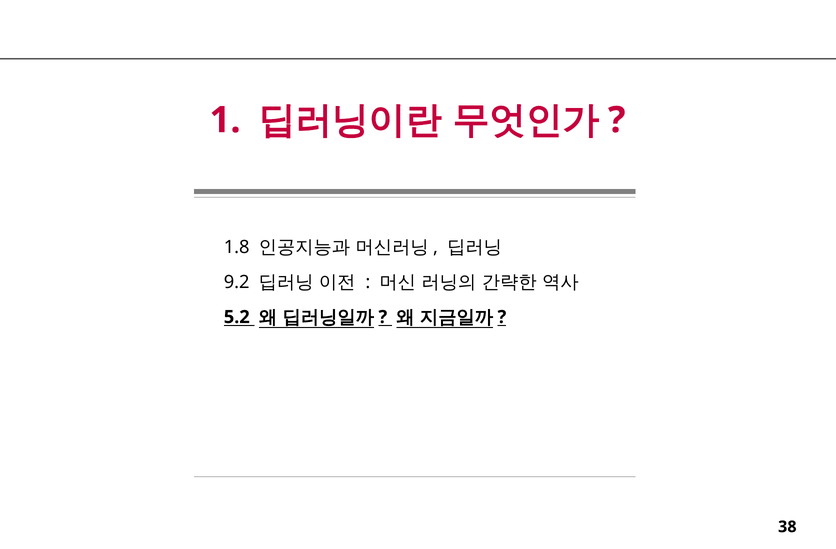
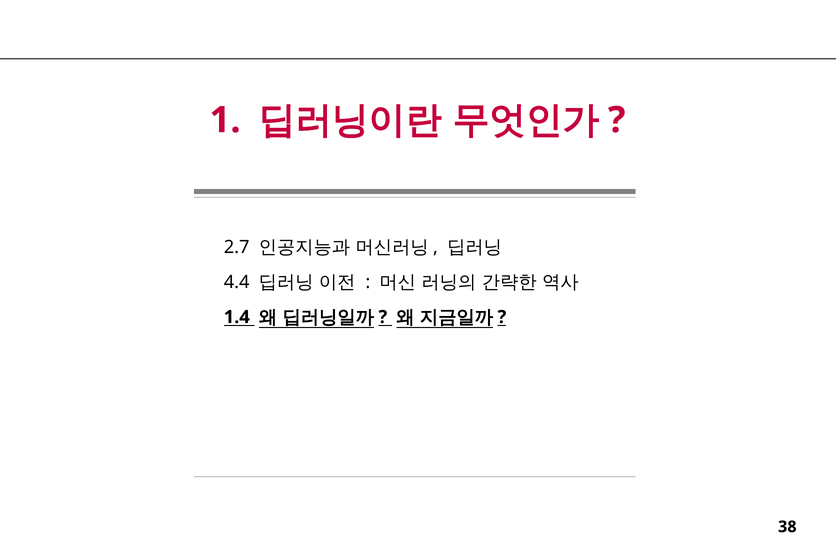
1.8: 1.8 -> 2.7
9.2: 9.2 -> 4.4
5.2: 5.2 -> 1.4
